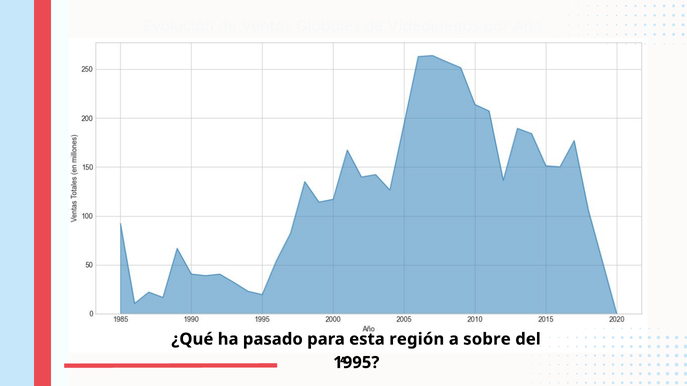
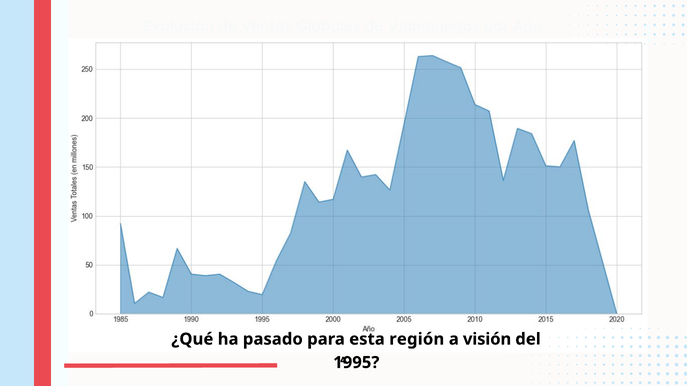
sobre: sobre -> visión
